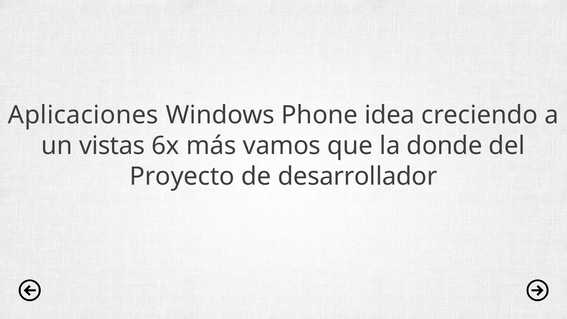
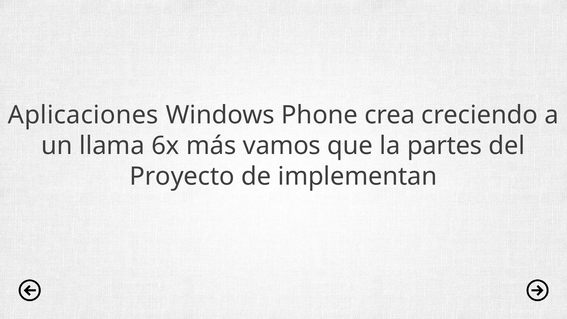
idea: idea -> crea
vistas: vistas -> llama
donde: donde -> partes
desarrollador: desarrollador -> implementan
